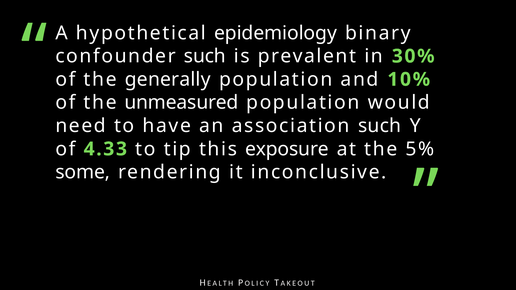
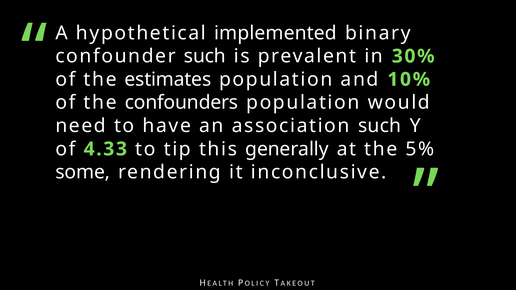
epidemiology: epidemiology -> implemented
generally: generally -> estimates
unmeasured: unmeasured -> confounders
exposure: exposure -> generally
